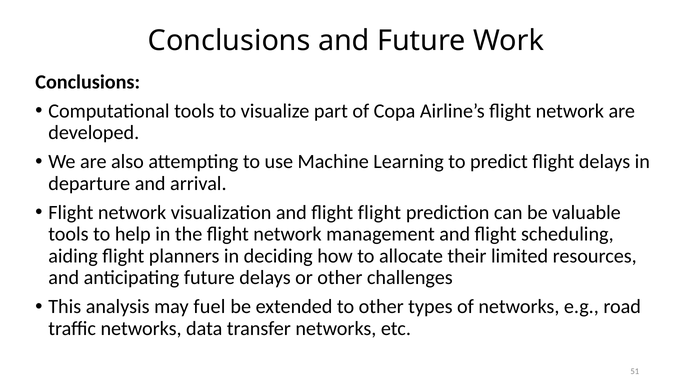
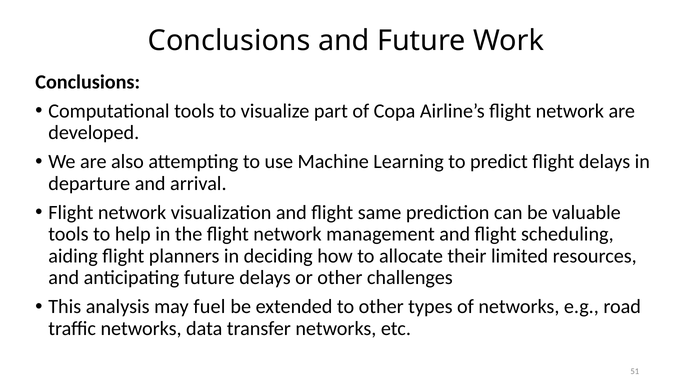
flight flight: flight -> same
